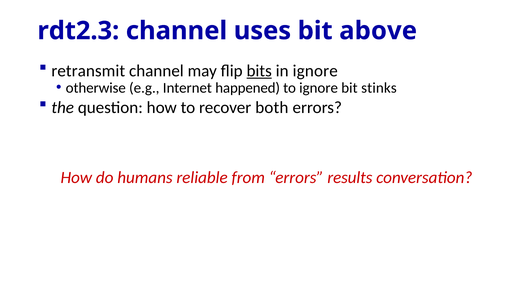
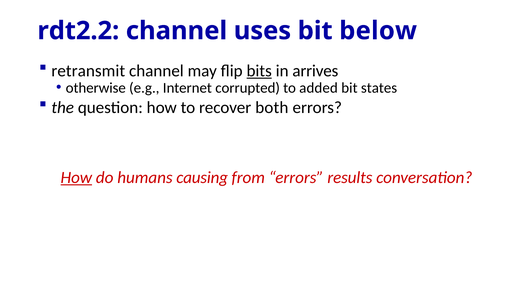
rdt2.3: rdt2.3 -> rdt2.2
above: above -> below
in ignore: ignore -> arrives
happened: happened -> corrupted
to ignore: ignore -> added
stinks: stinks -> states
How at (76, 178) underline: none -> present
reliable: reliable -> causing
